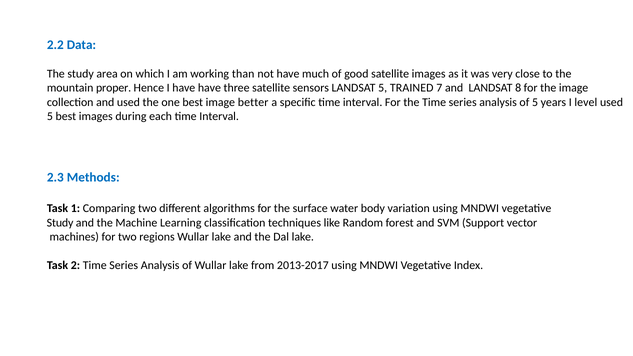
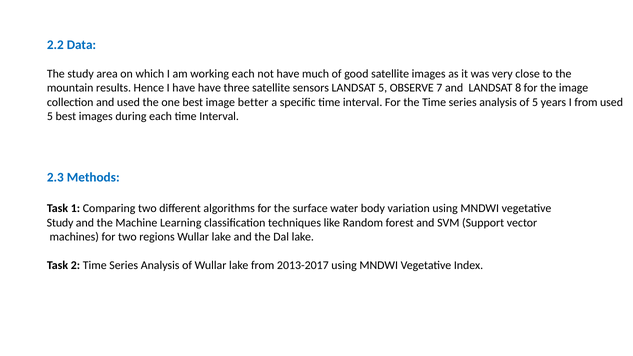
working than: than -> each
proper: proper -> results
TRAINED: TRAINED -> OBSERVE
I level: level -> from
